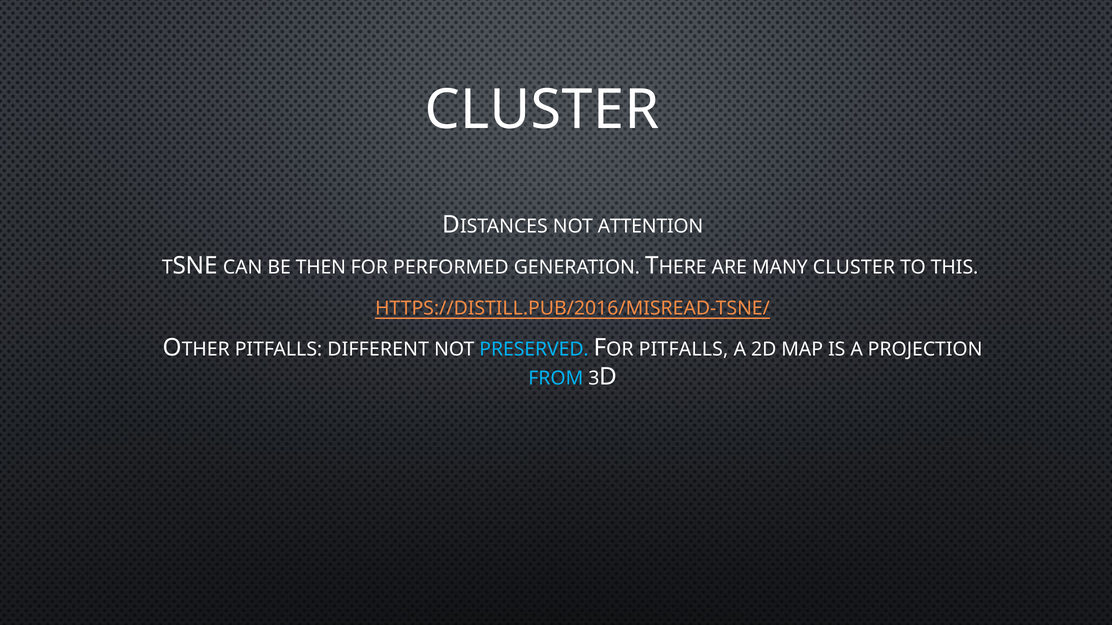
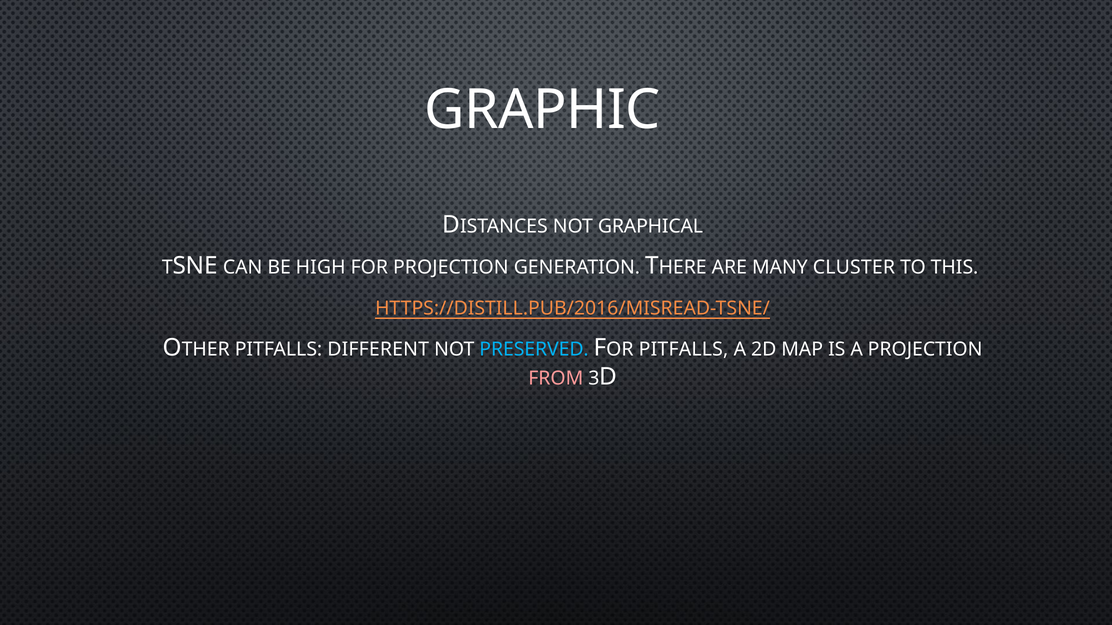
CLUSTER at (542, 110): CLUSTER -> GRAPHIC
ATTENTION: ATTENTION -> GRAPHICAL
THEN: THEN -> HIGH
FOR PERFORMED: PERFORMED -> PROJECTION
FROM colour: light blue -> pink
